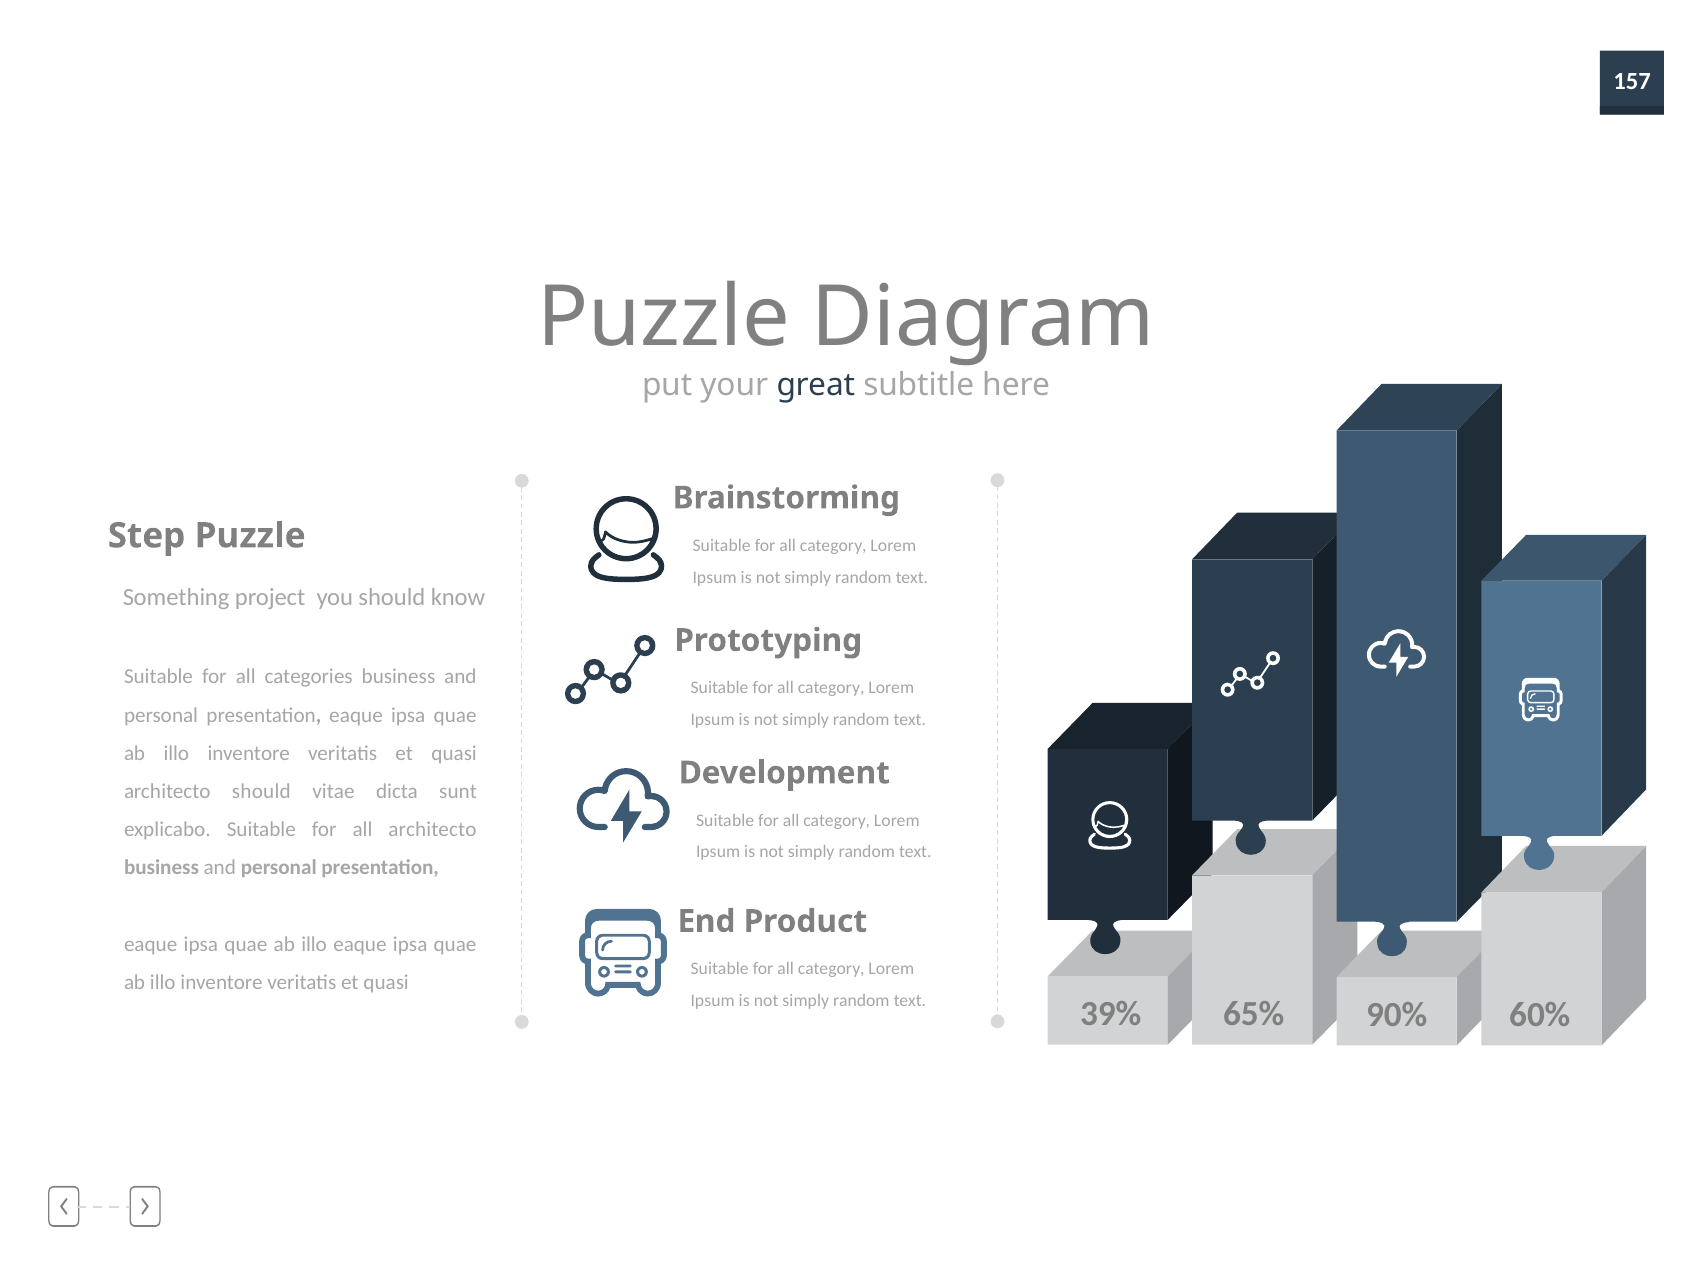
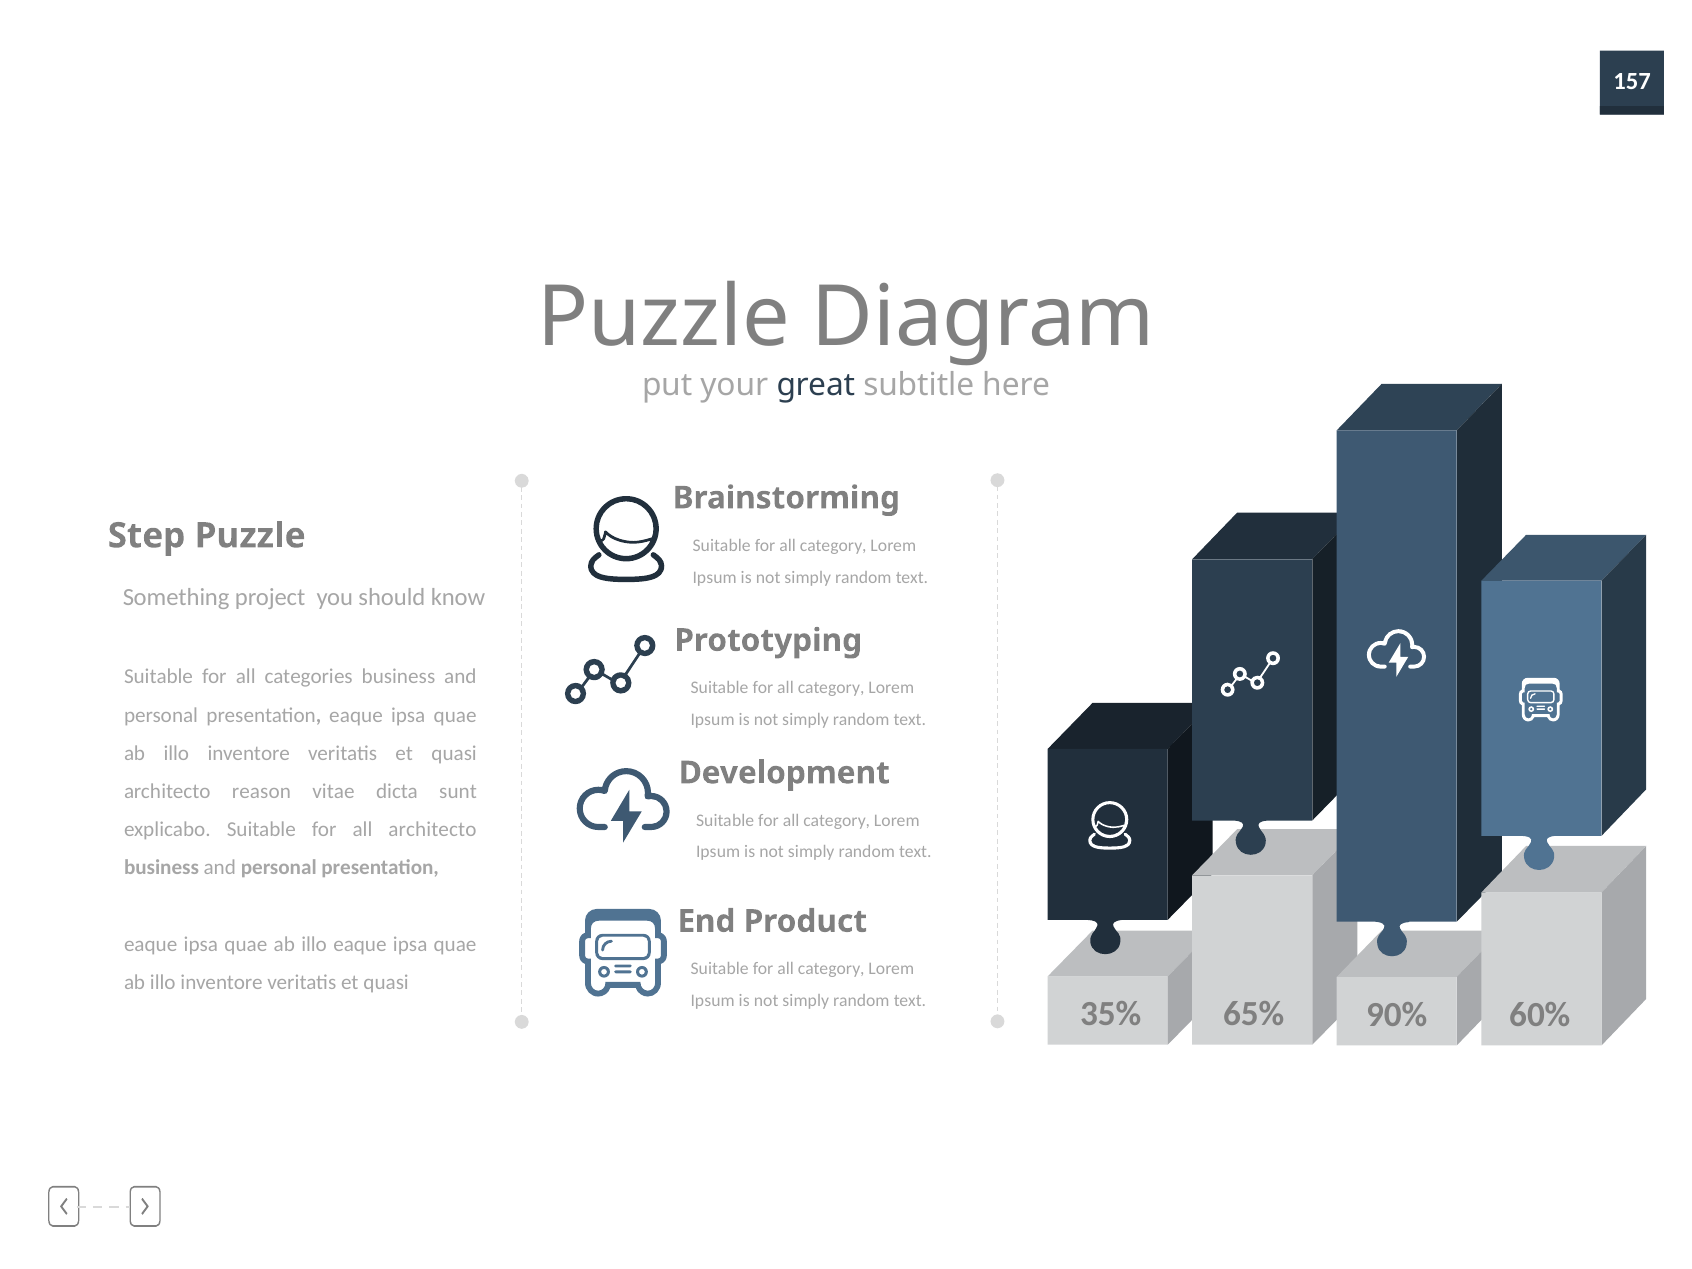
architecto should: should -> reason
39%: 39% -> 35%
